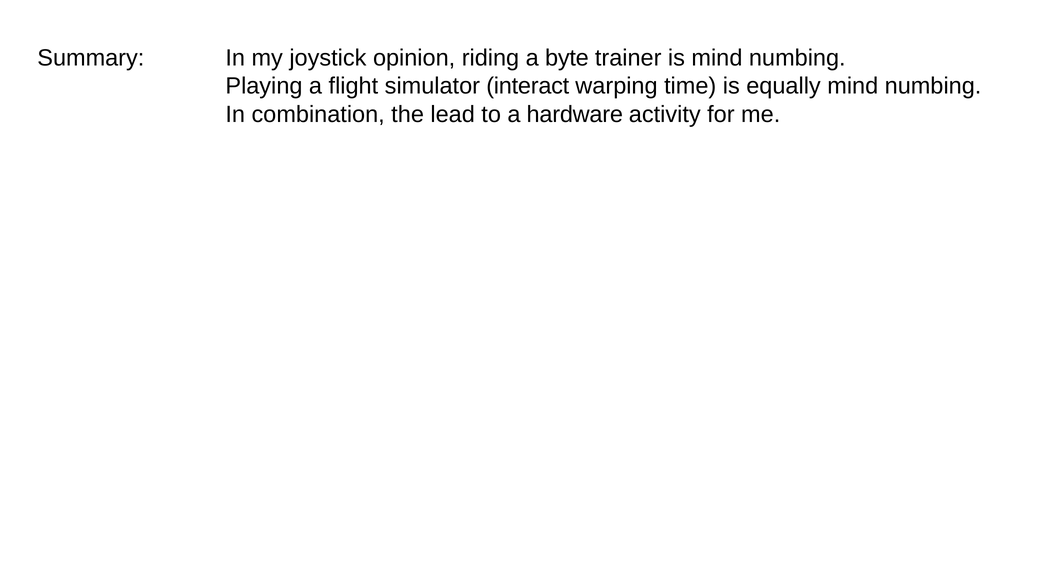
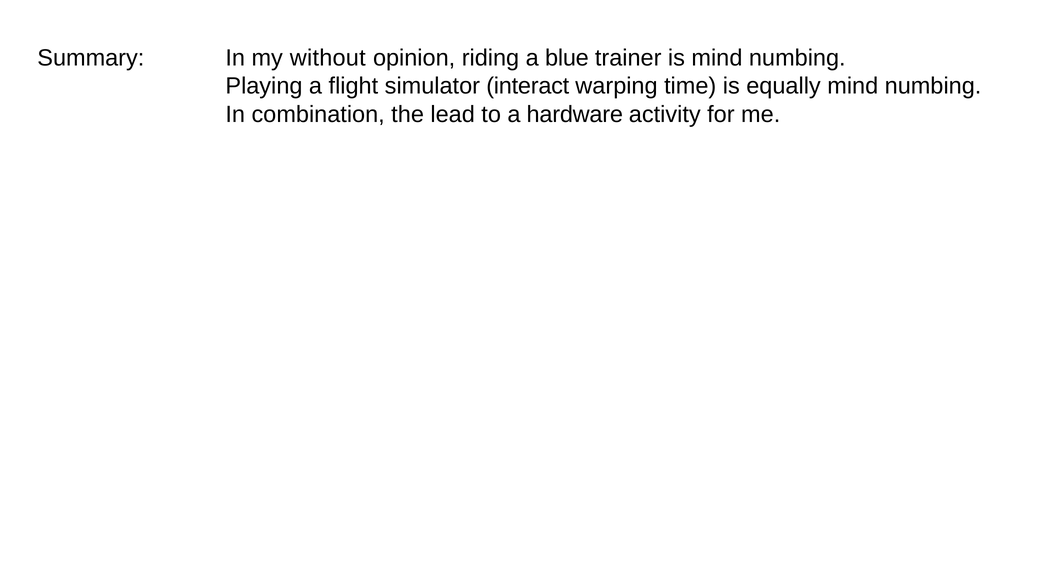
joystick: joystick -> without
byte: byte -> blue
